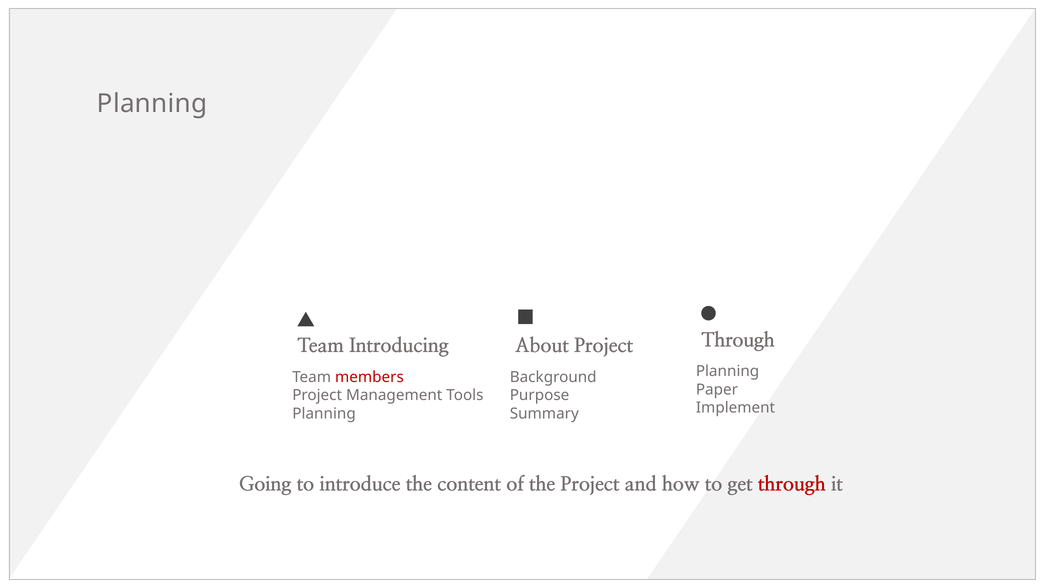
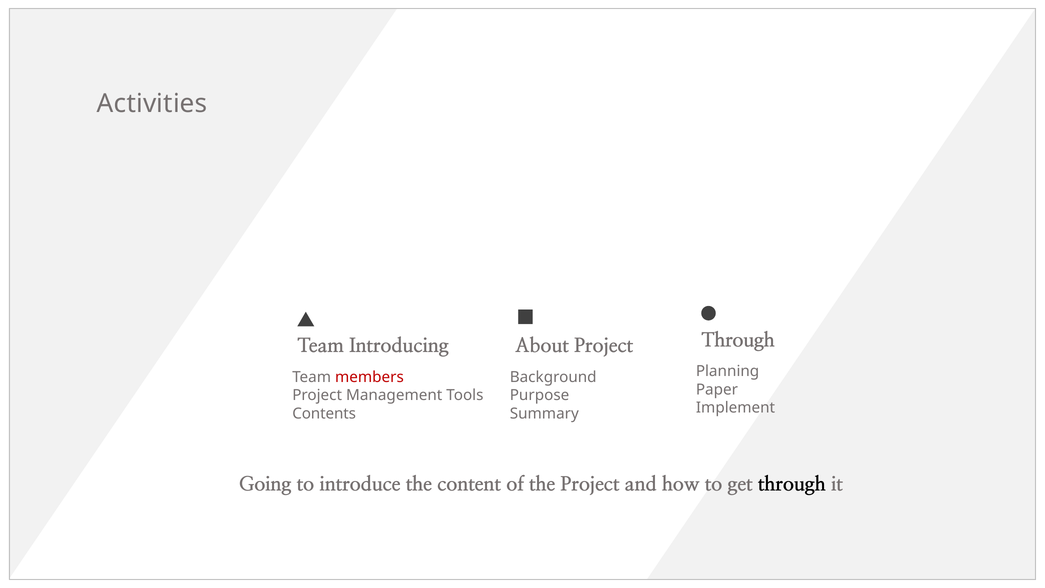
Planning at (152, 103): Planning -> Activities
Planning at (324, 414): Planning -> Contents
through at (792, 484) colour: red -> black
